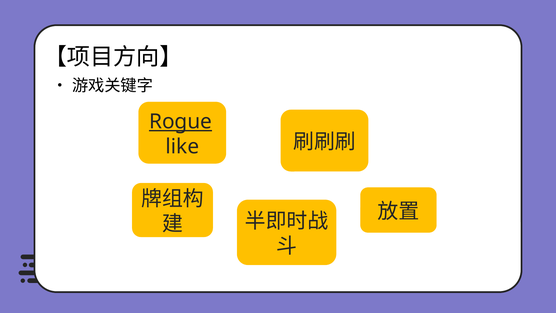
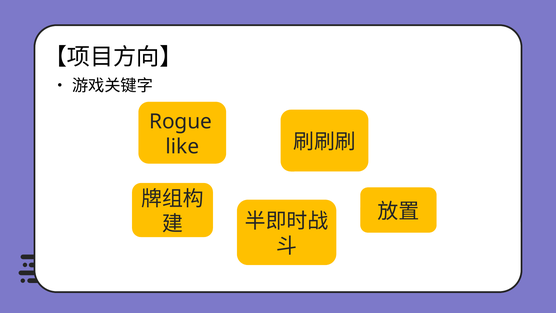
Rogue underline: present -> none
